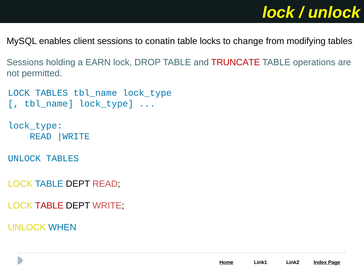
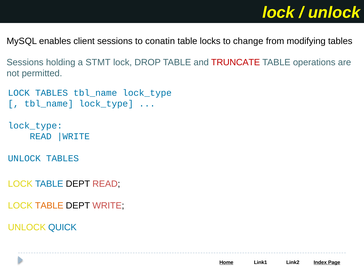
EARN: EARN -> STMT
TABLE at (49, 206) colour: red -> orange
WHEN: WHEN -> QUICK
